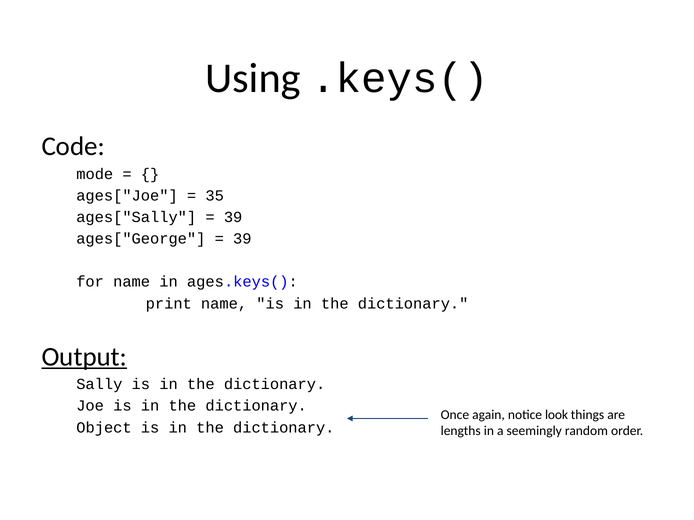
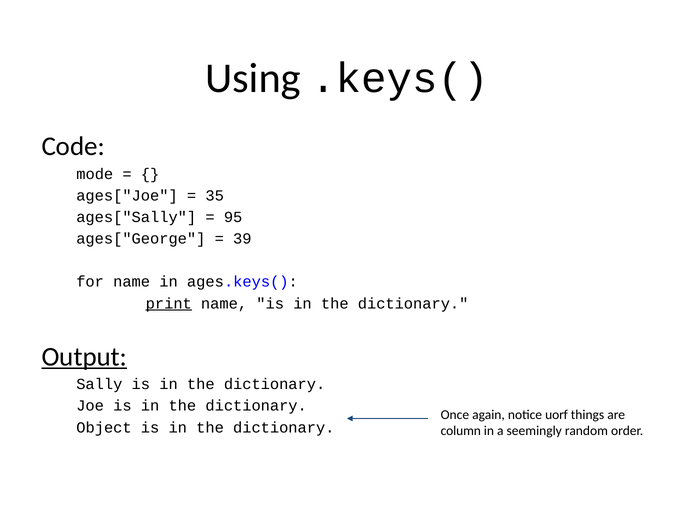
39 at (233, 217): 39 -> 95
print underline: none -> present
look: look -> uorf
lengths: lengths -> column
